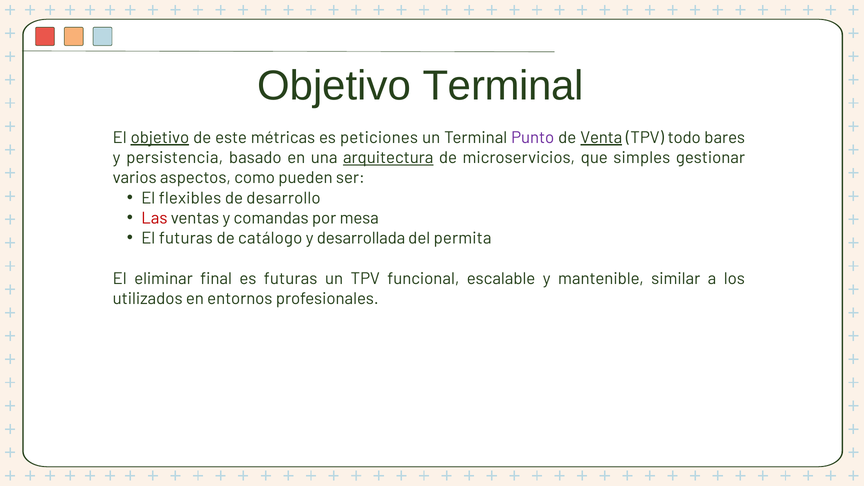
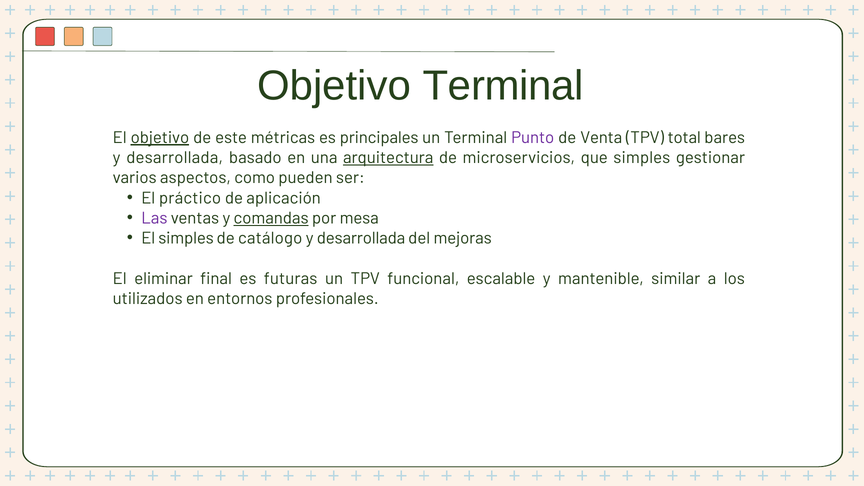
peticiones: peticiones -> principales
Venta underline: present -> none
todo: todo -> total
persistencia at (175, 158): persistencia -> desarrollada
flexibles: flexibles -> práctico
desarrollo: desarrollo -> aplicación
Las colour: red -> purple
comandas underline: none -> present
El futuras: futuras -> simples
permita: permita -> mejoras
